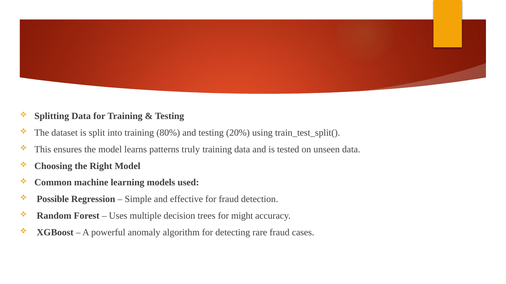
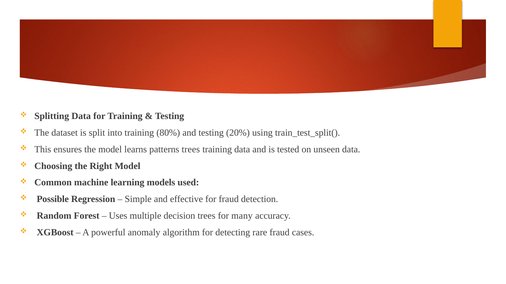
patterns truly: truly -> trees
might: might -> many
